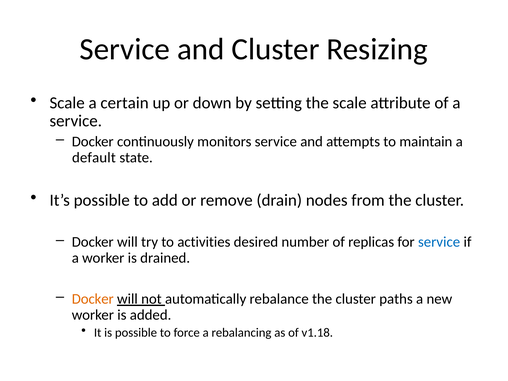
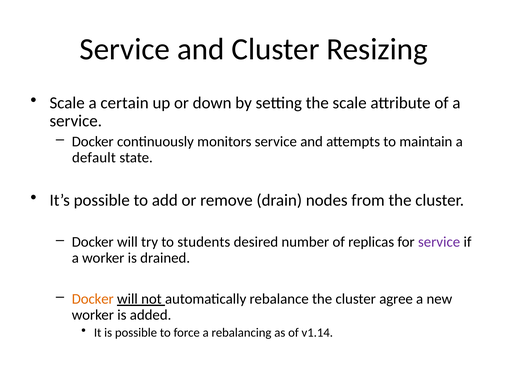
activities: activities -> students
service at (439, 242) colour: blue -> purple
paths: paths -> agree
v1.18: v1.18 -> v1.14
